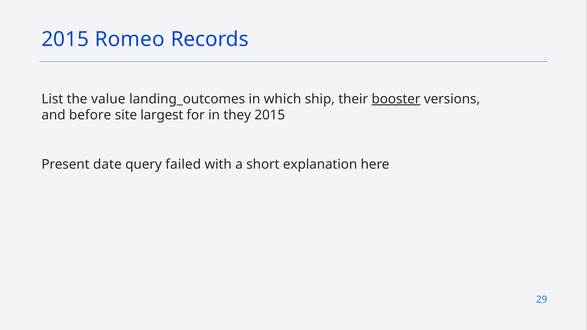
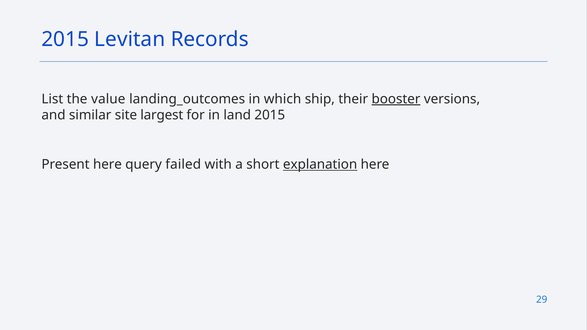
Romeo: Romeo -> Levitan
before: before -> similar
they: they -> land
Present date: date -> here
explanation underline: none -> present
